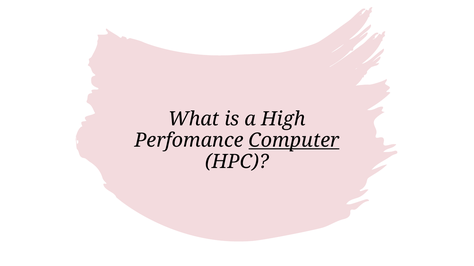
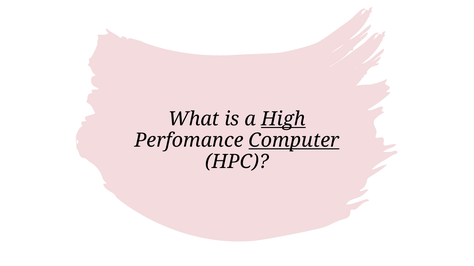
High underline: none -> present
